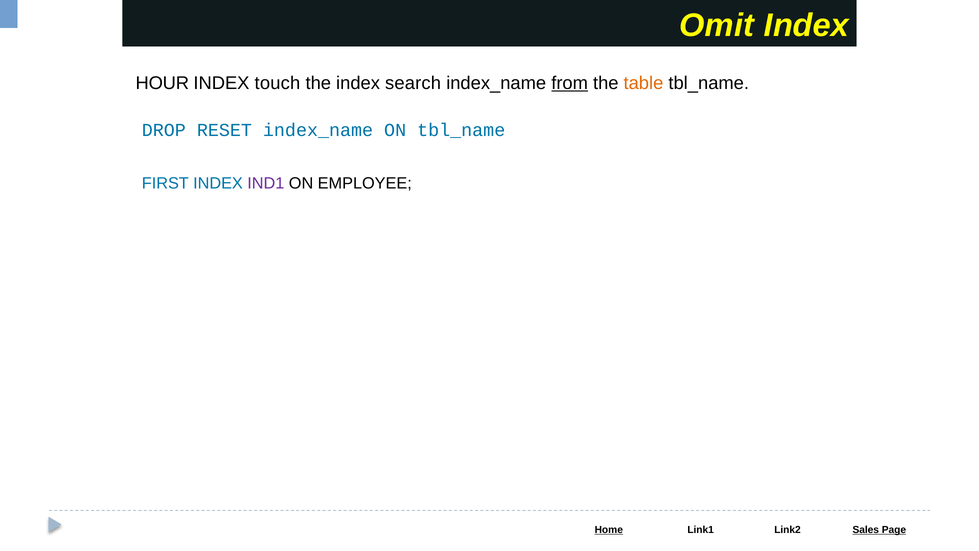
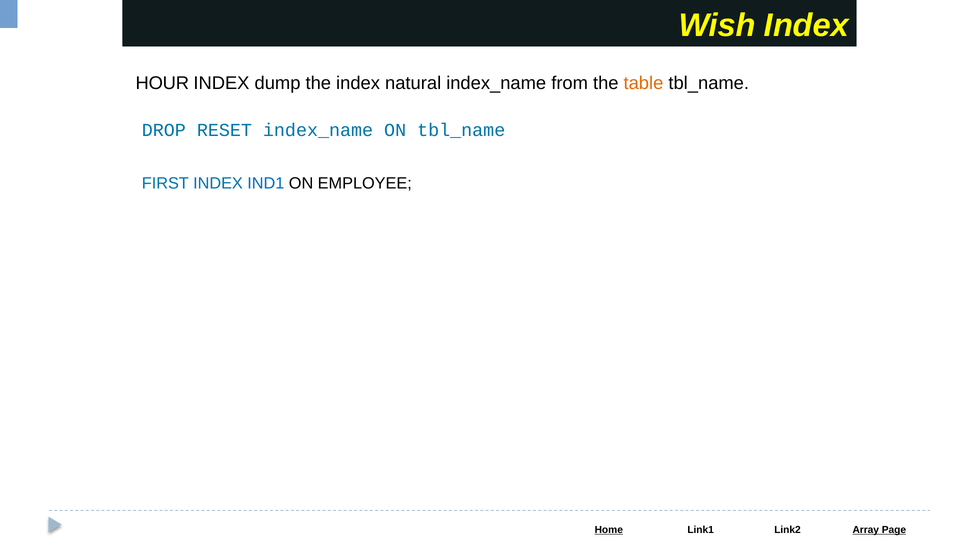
Omit: Omit -> Wish
touch: touch -> dump
search: search -> natural
from underline: present -> none
IND1 colour: purple -> blue
Sales: Sales -> Array
